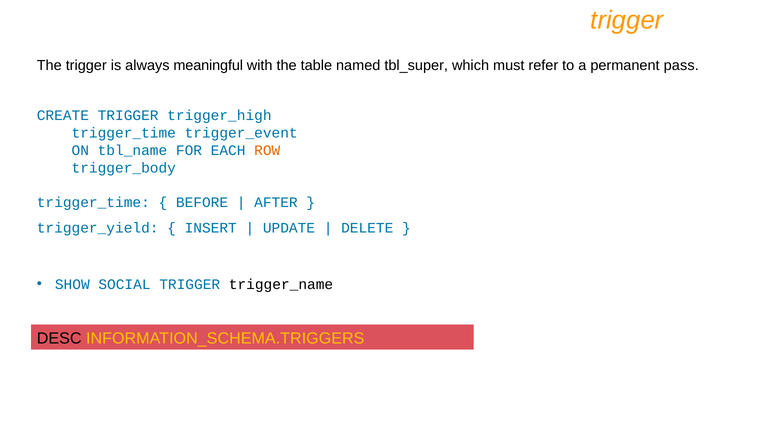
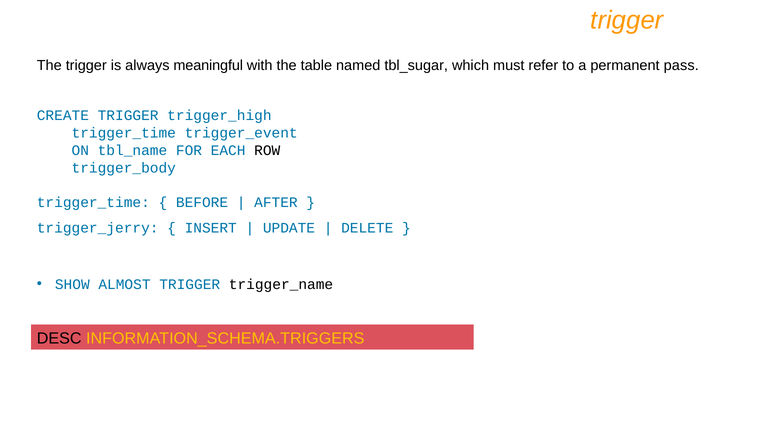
tbl_super: tbl_super -> tbl_sugar
ROW colour: orange -> black
trigger_yield: trigger_yield -> trigger_jerry
SOCIAL: SOCIAL -> ALMOST
